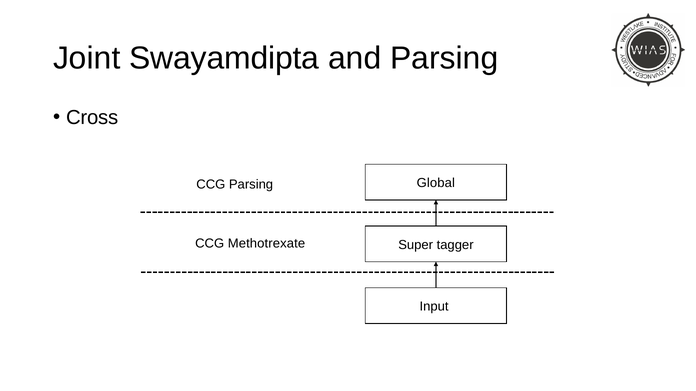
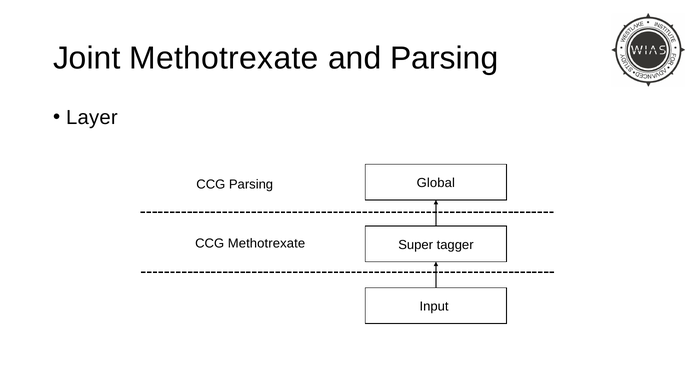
Joint Swayamdipta: Swayamdipta -> Methotrexate
Cross: Cross -> Layer
